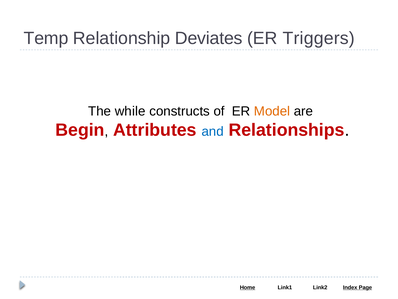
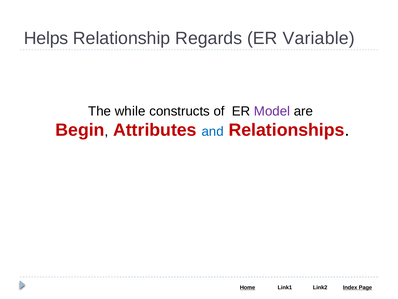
Temp: Temp -> Helps
Deviates: Deviates -> Regards
Triggers: Triggers -> Variable
Model colour: orange -> purple
